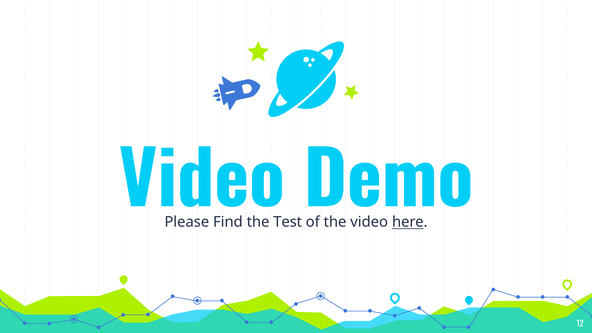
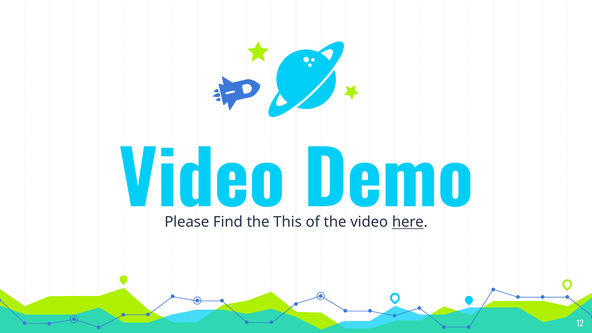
Test: Test -> This
